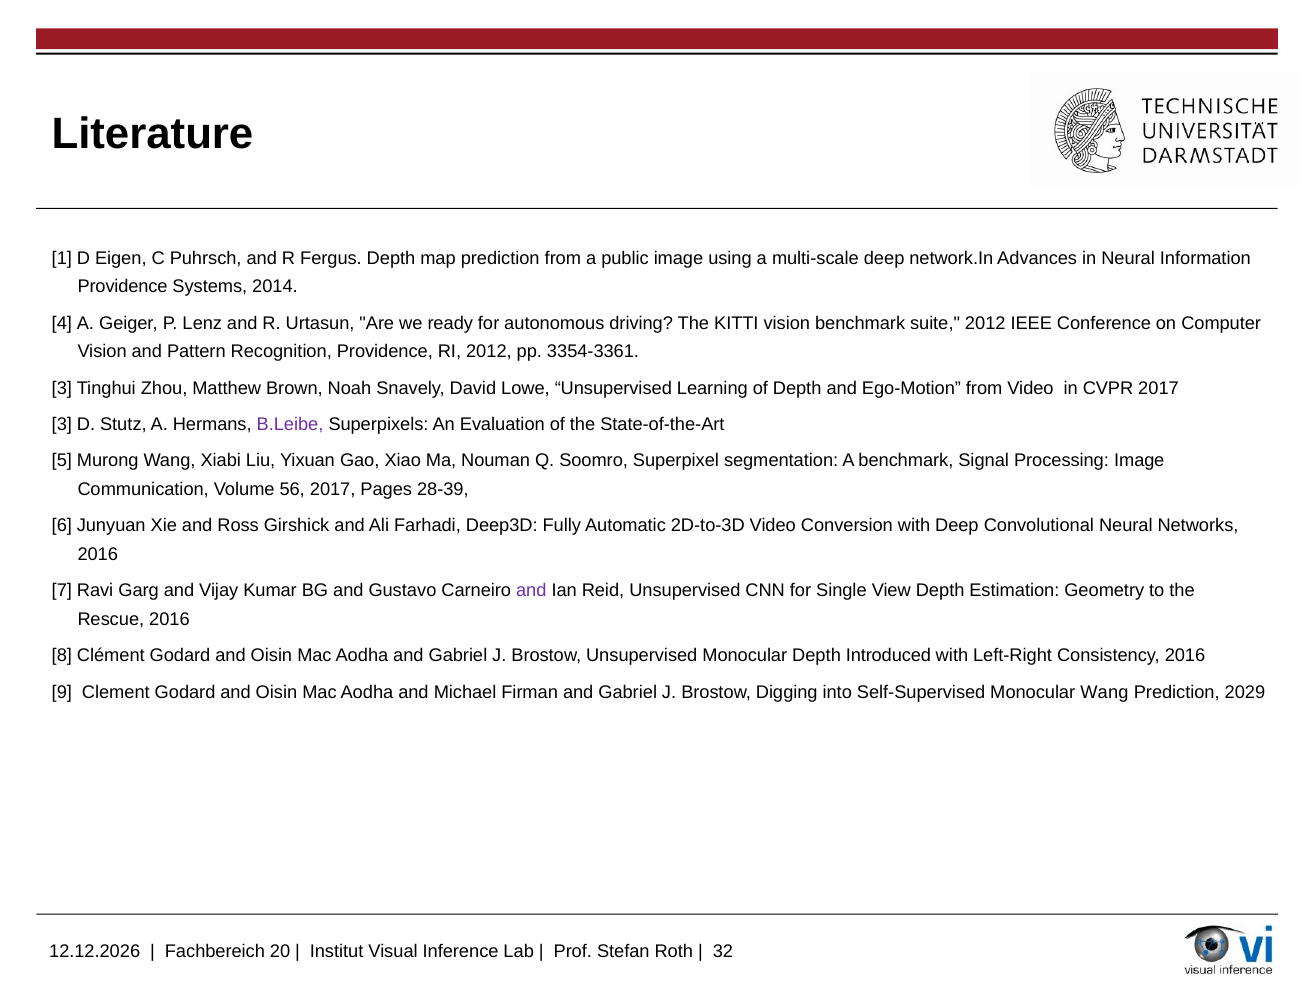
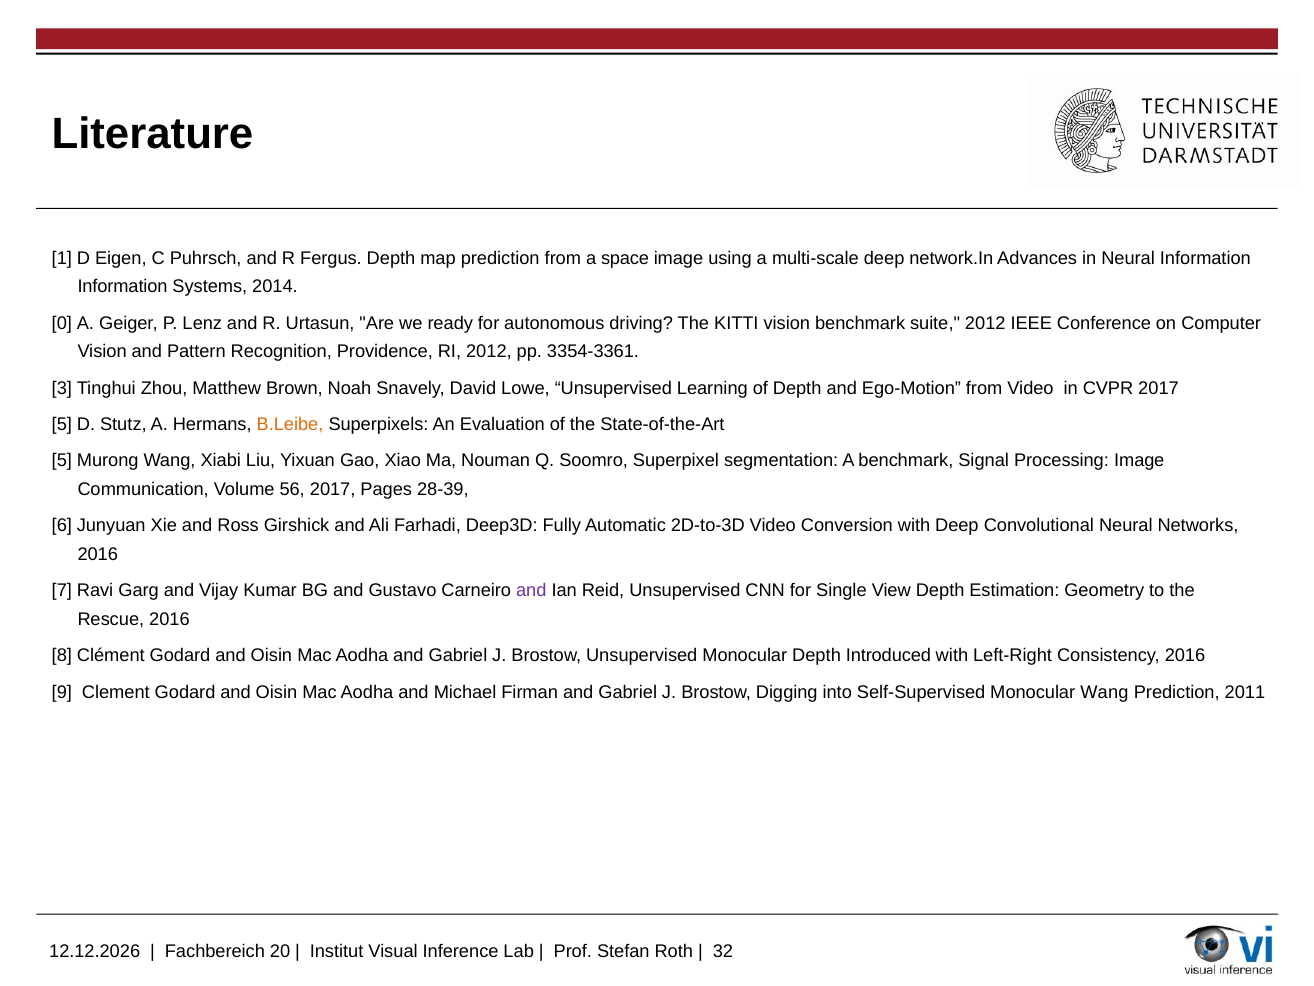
public: public -> space
Providence at (123, 287): Providence -> Information
4: 4 -> 0
3 at (62, 424): 3 -> 5
B.Leibe colour: purple -> orange
2029: 2029 -> 2011
